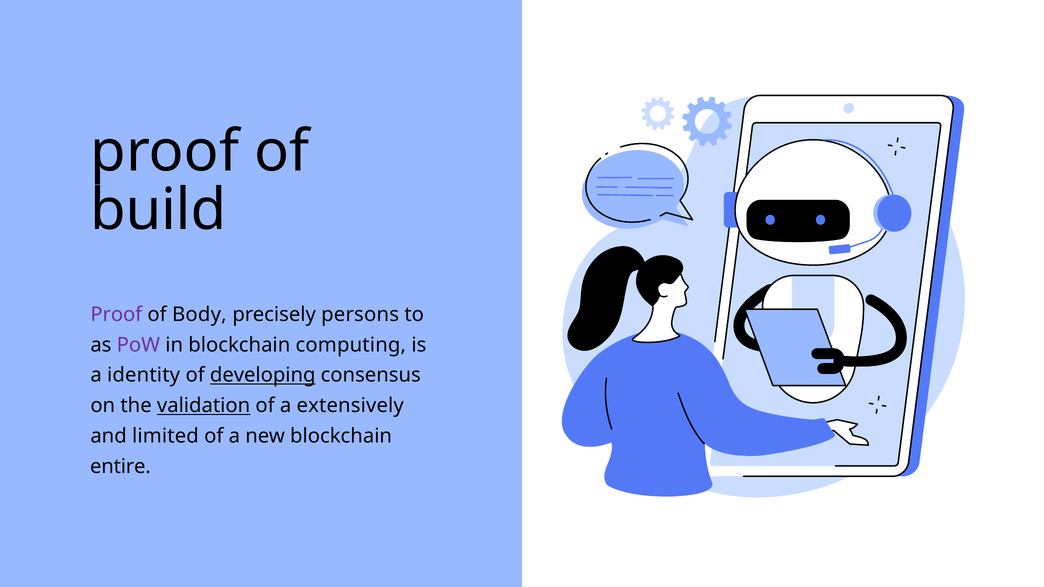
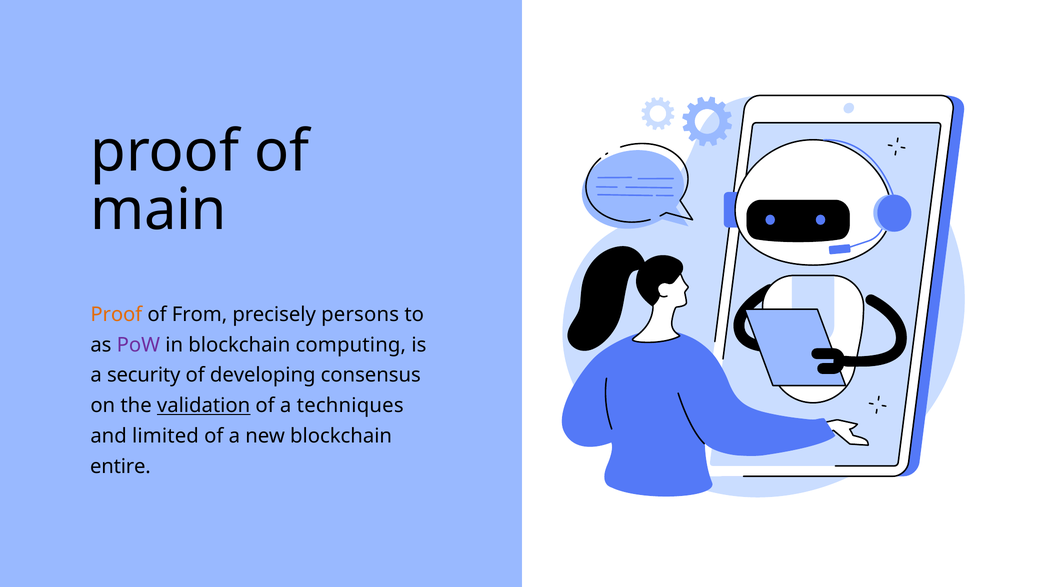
build: build -> main
Proof at (116, 315) colour: purple -> orange
Body: Body -> From
identity: identity -> security
developing underline: present -> none
extensively: extensively -> techniques
